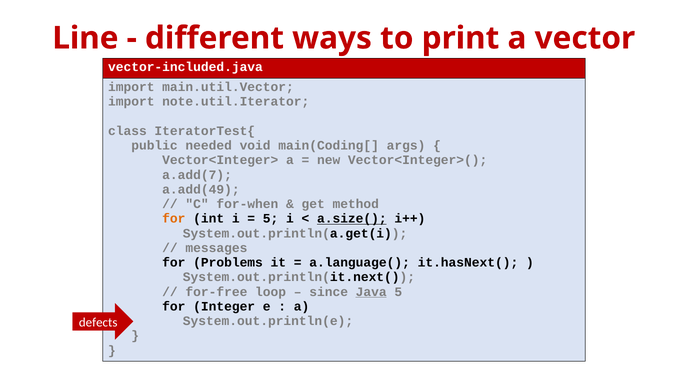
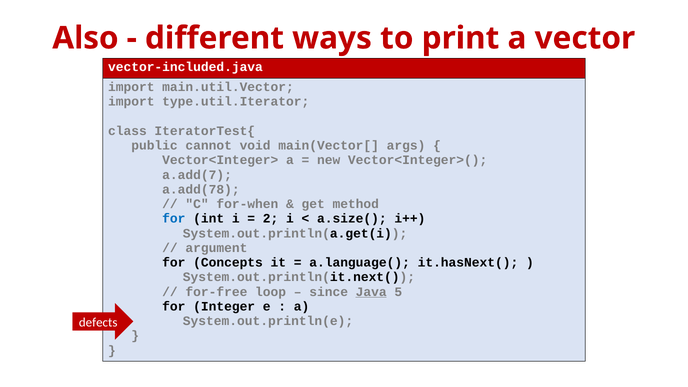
Line: Line -> Also
note.util.Iterator: note.util.Iterator -> type.util.Iterator
needed: needed -> cannot
main(Coding[: main(Coding[ -> main(Vector[
a.add(49: a.add(49 -> a.add(78
for at (174, 219) colour: orange -> blue
5 at (271, 219): 5 -> 2
a.size( underline: present -> none
messages: messages -> argument
Problems: Problems -> Concepts
